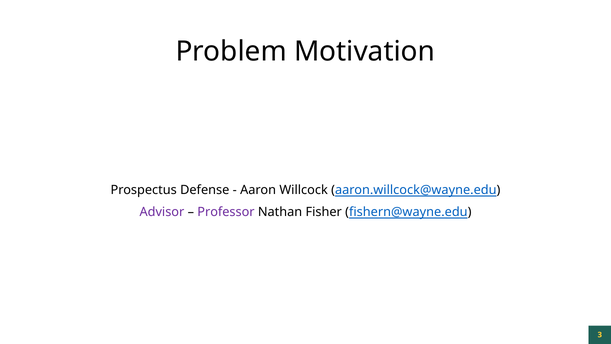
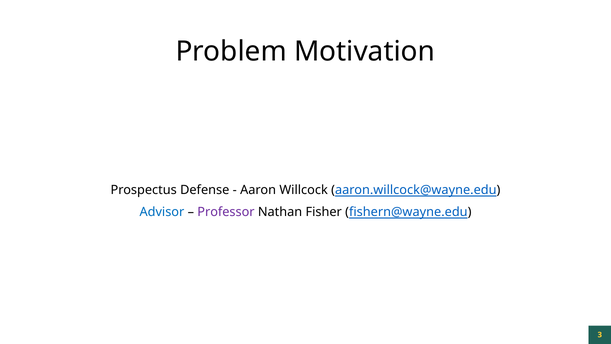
Advisor colour: purple -> blue
